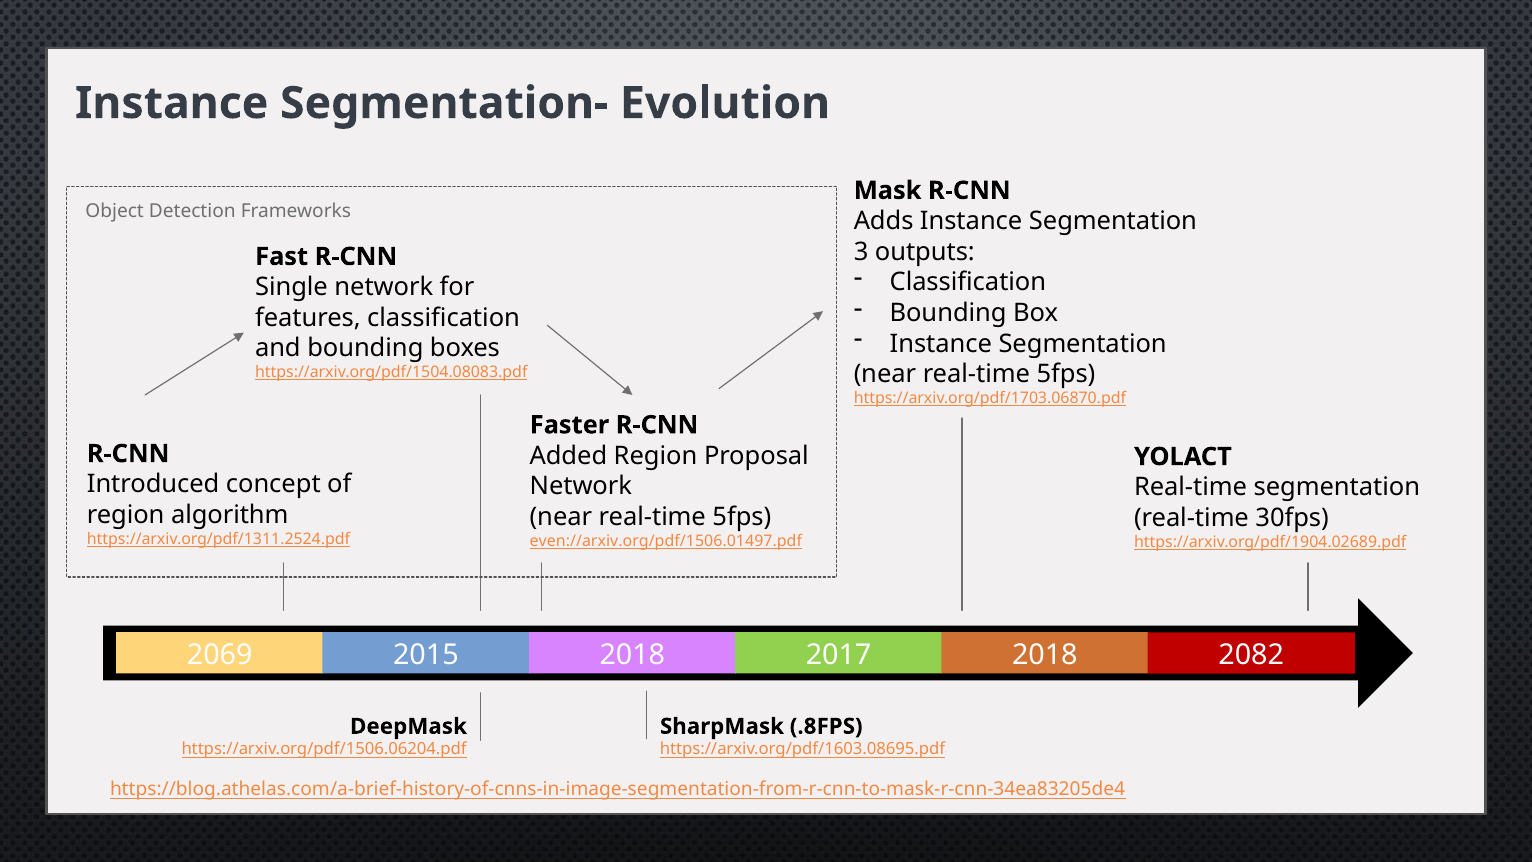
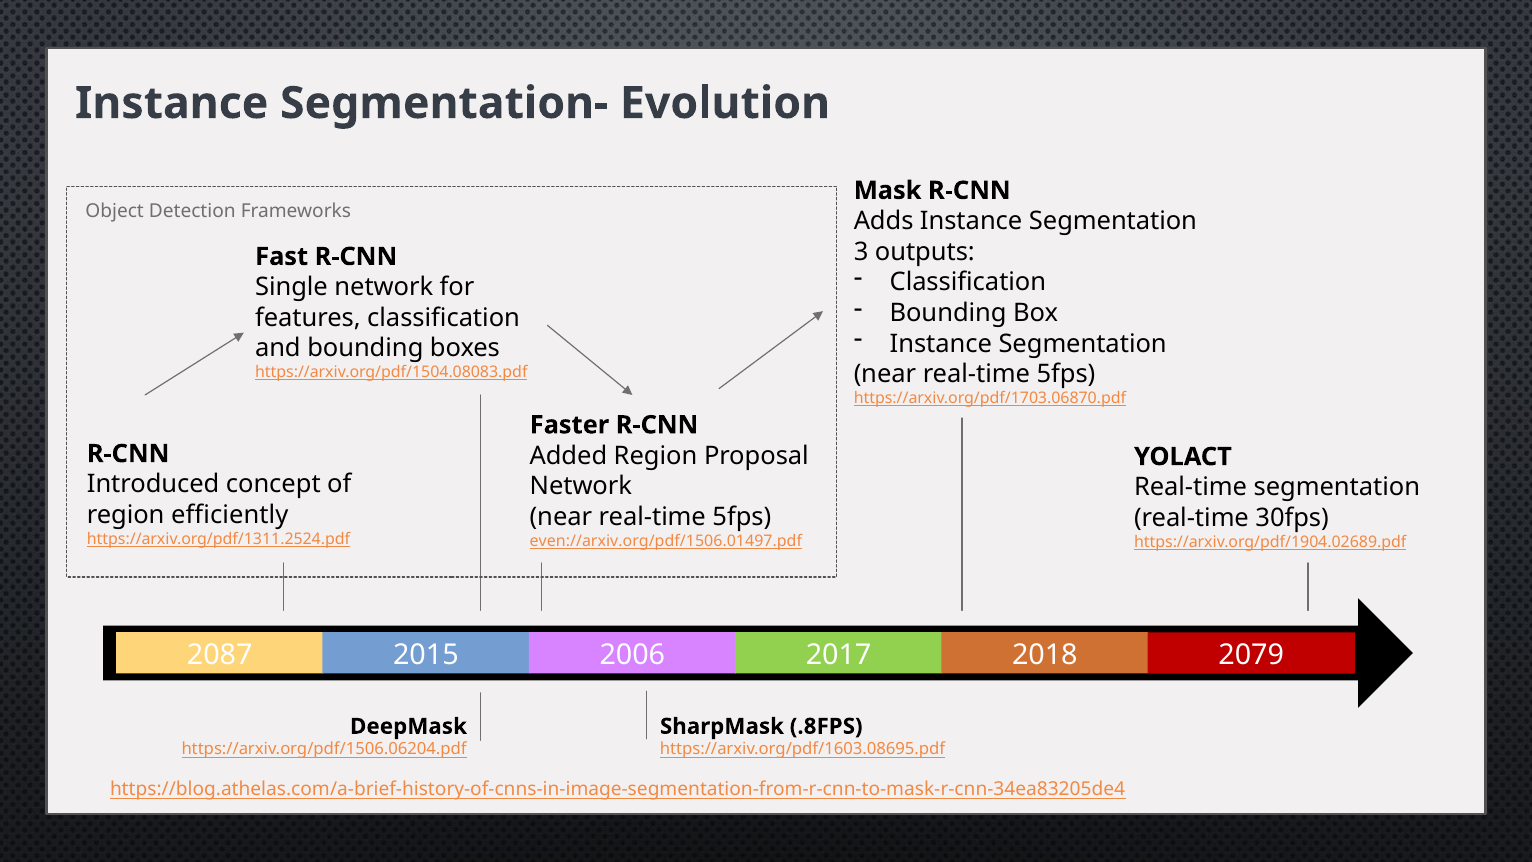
algorithm: algorithm -> efficiently
2069: 2069 -> 2087
2015 2018: 2018 -> 2006
2082: 2082 -> 2079
